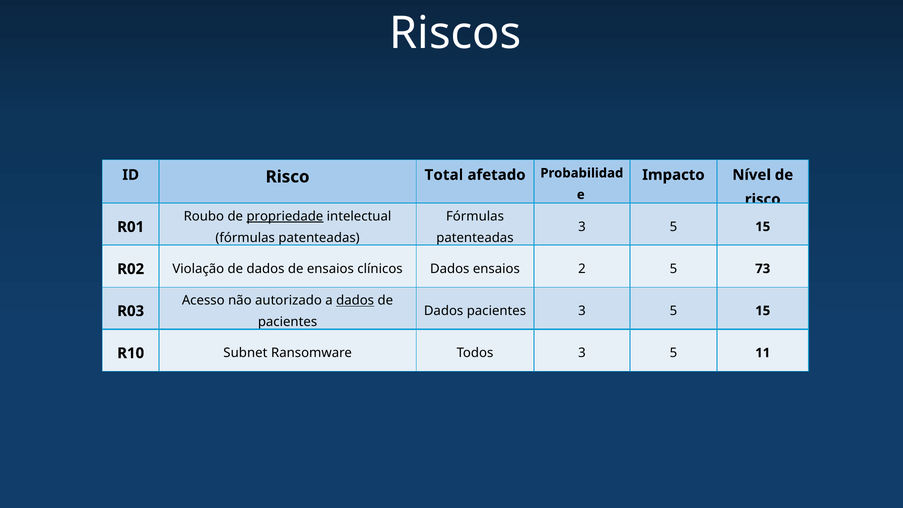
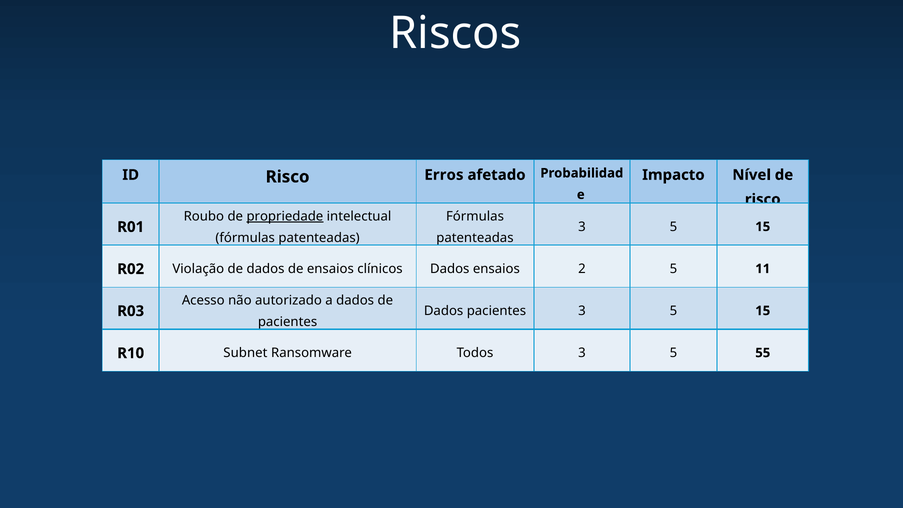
Total: Total -> Erros
73: 73 -> 11
dados at (355, 300) underline: present -> none
11: 11 -> 55
